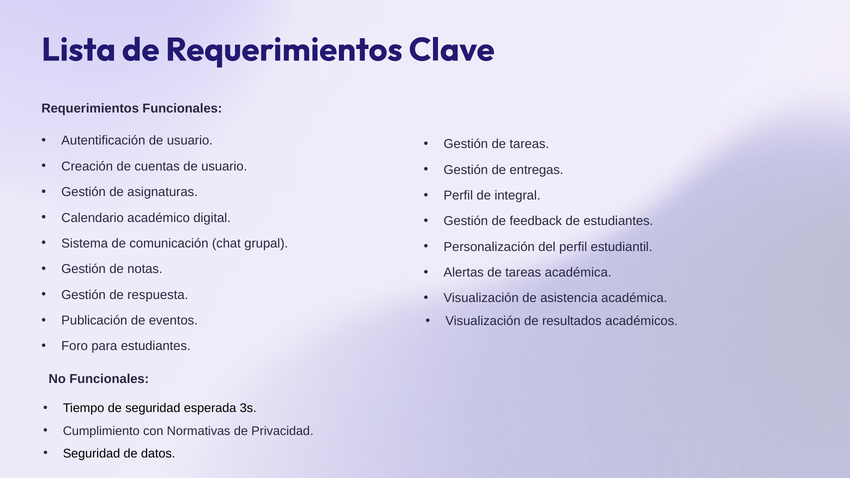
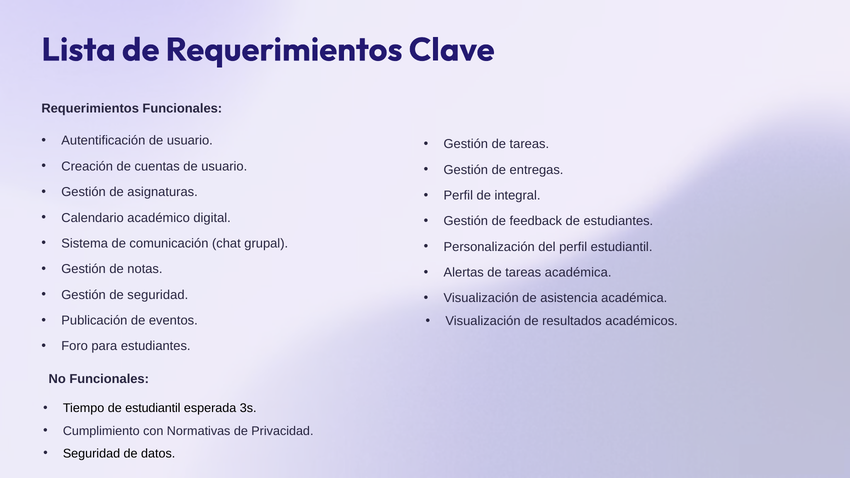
de respuesta: respuesta -> seguridad
de seguridad: seguridad -> estudiantil
